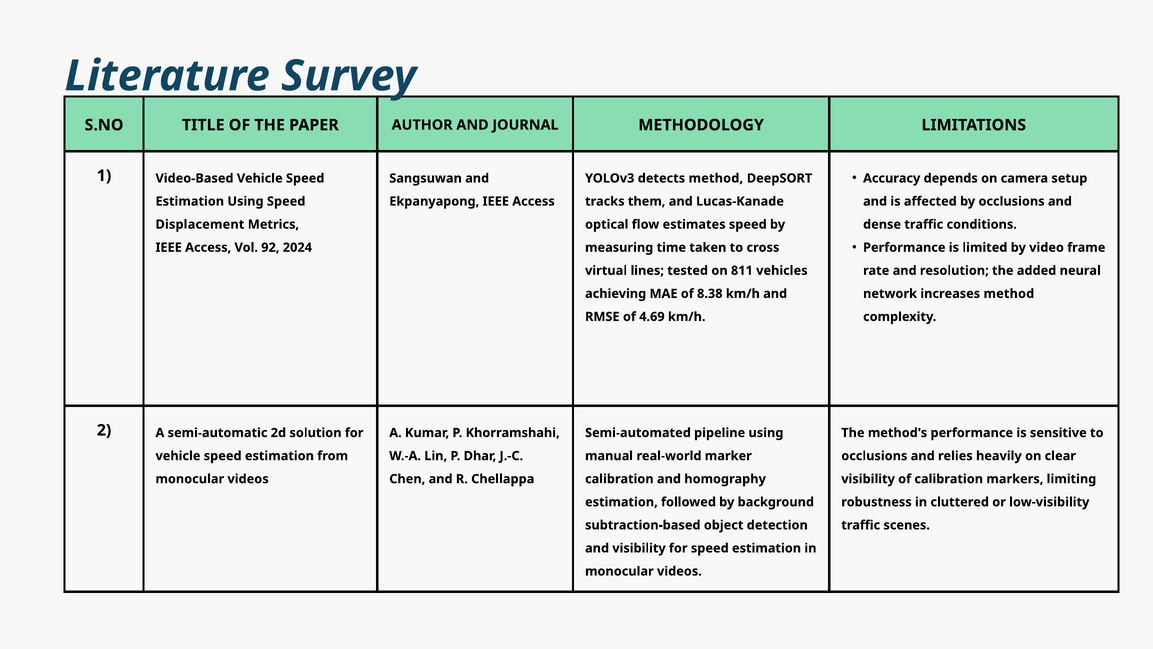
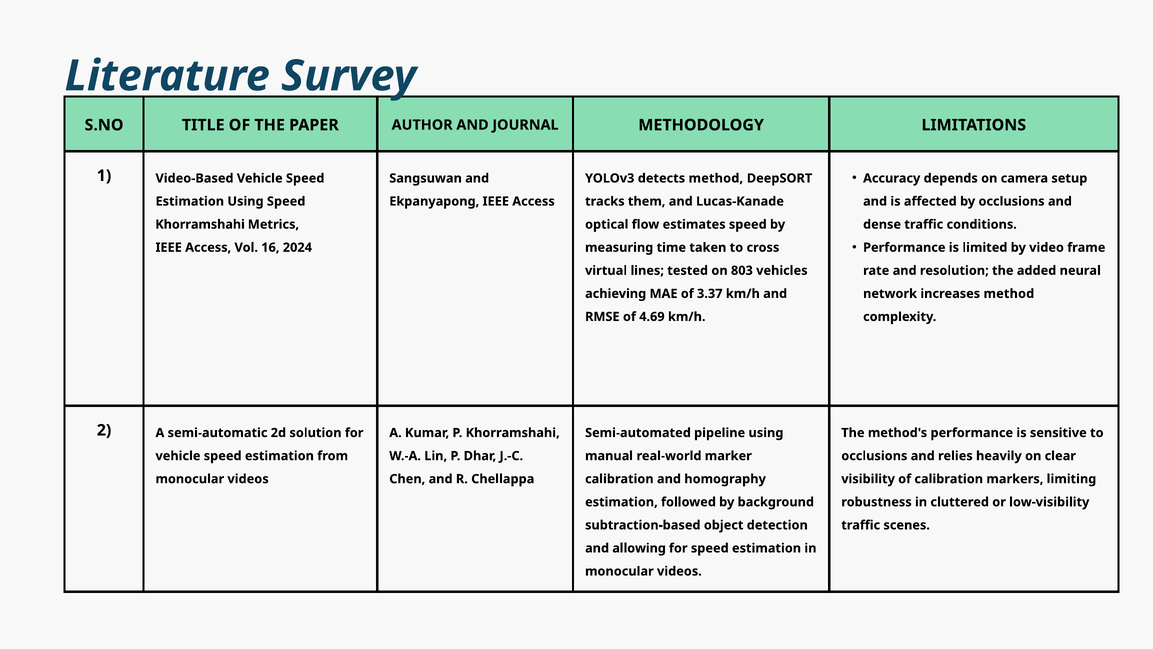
Displacement at (200, 224): Displacement -> Khorramshahi
92: 92 -> 16
811: 811 -> 803
8.38: 8.38 -> 3.37
and visibility: visibility -> allowing
